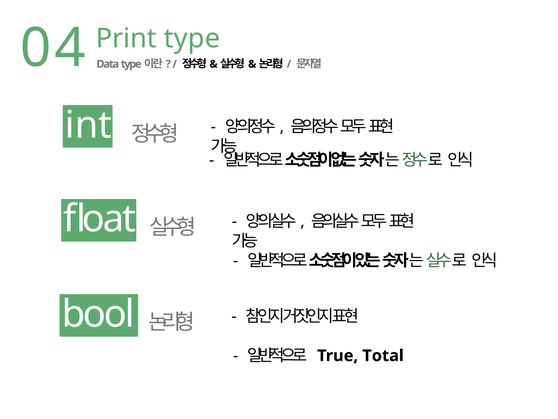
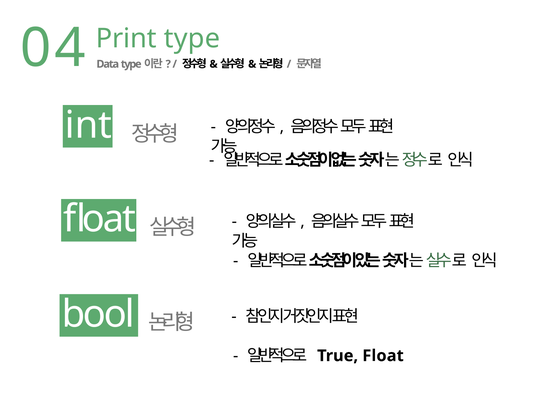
True Total: Total -> Float
